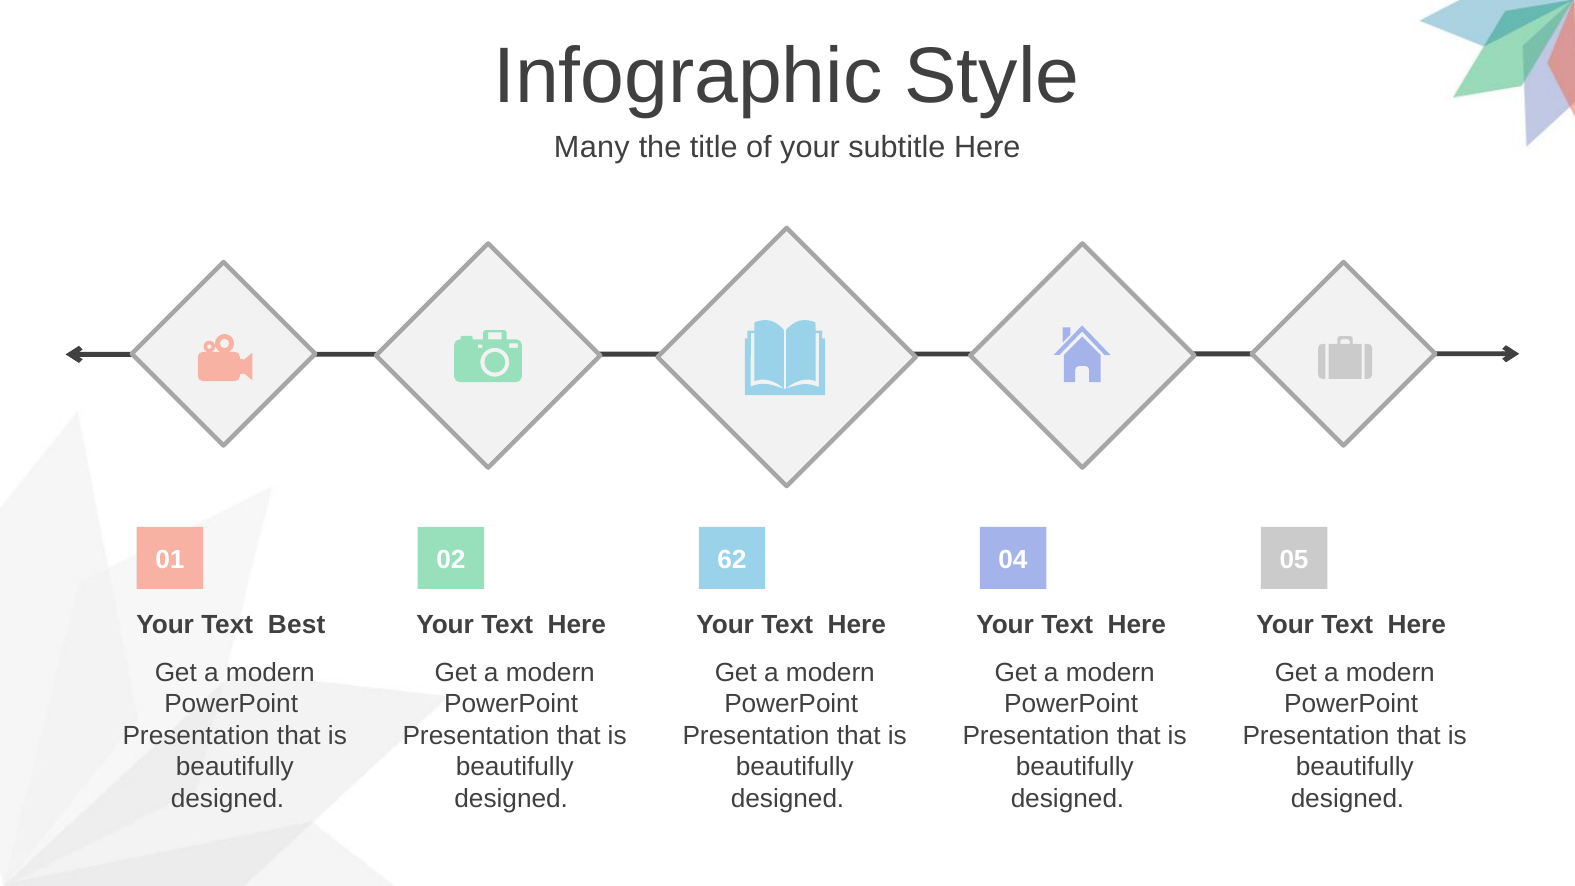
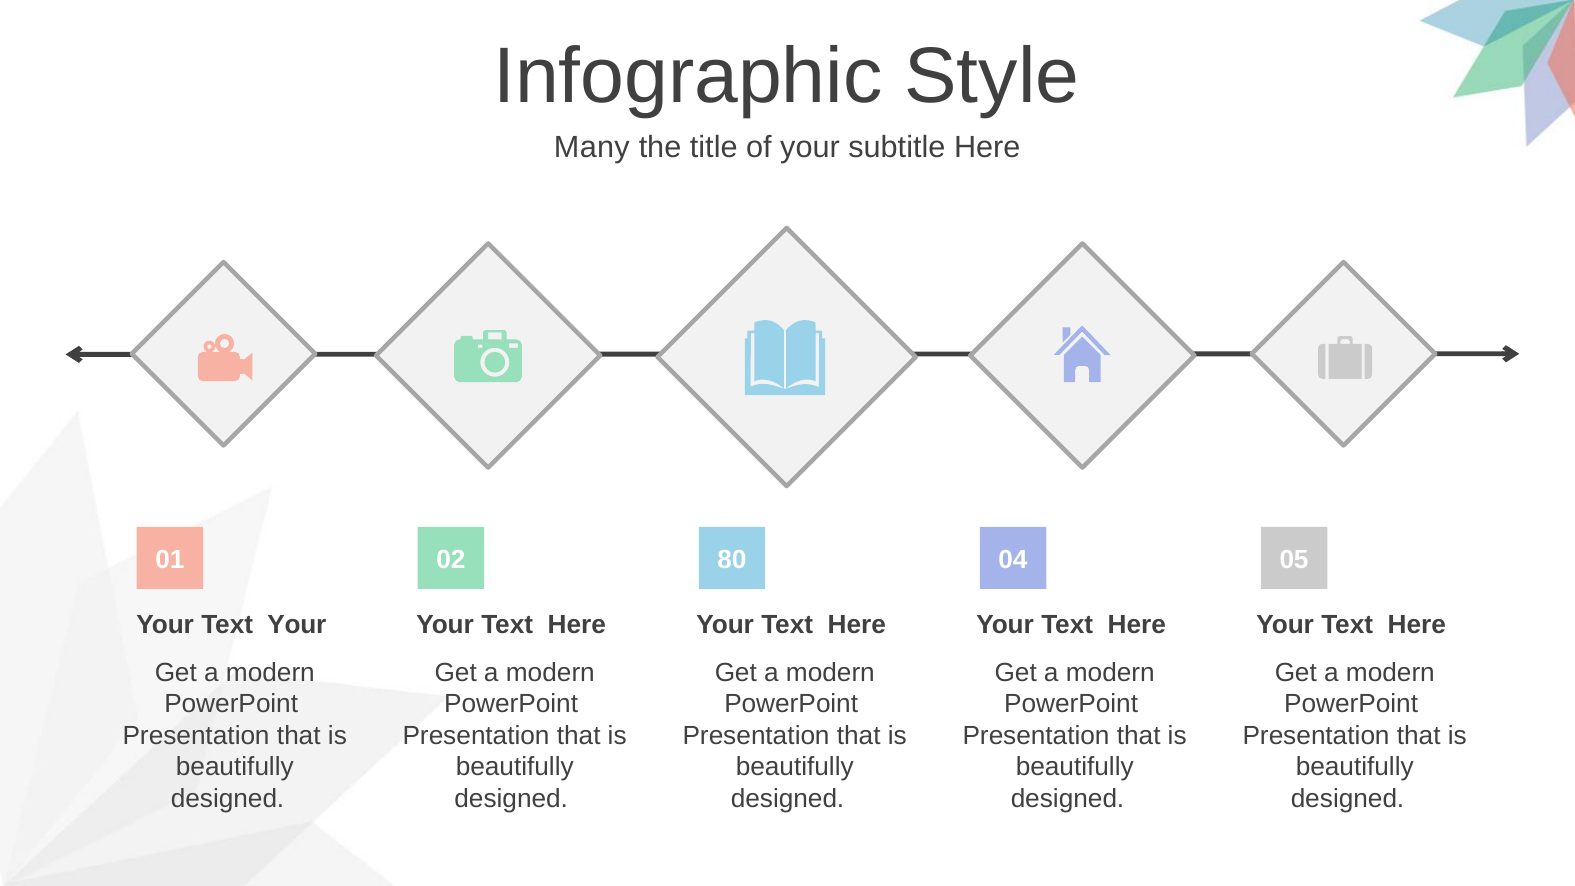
62: 62 -> 80
Text Best: Best -> Your
